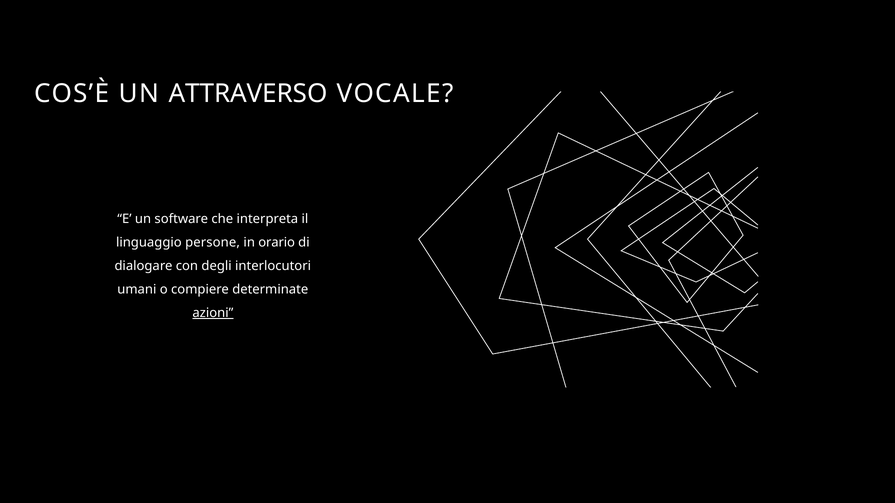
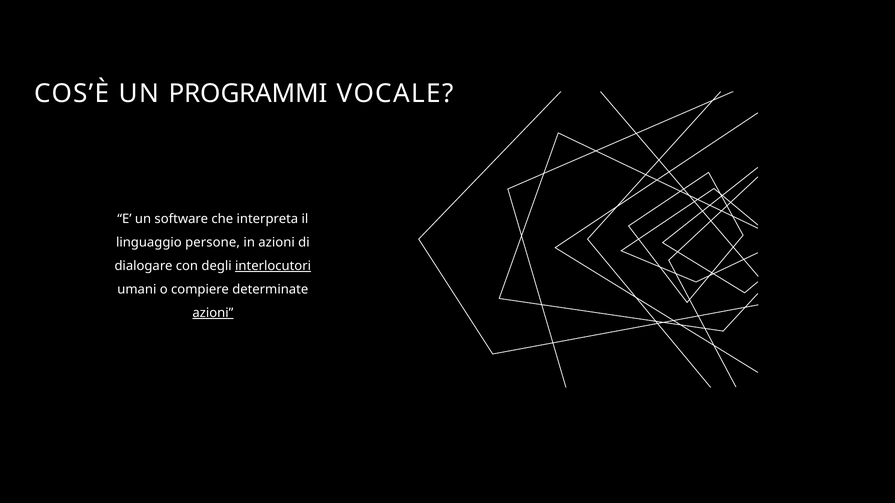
ATTRAVERSO: ATTRAVERSO -> PROGRAMMI
in orario: orario -> azioni
interlocutori underline: none -> present
